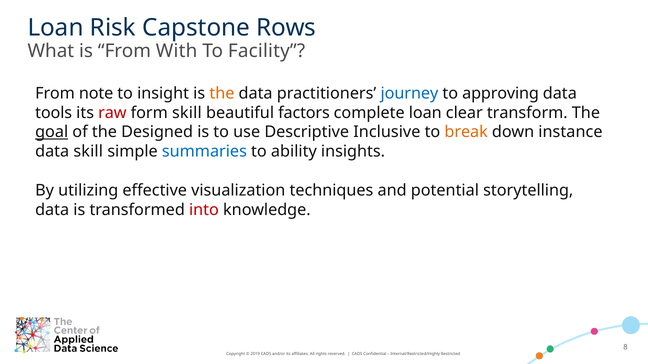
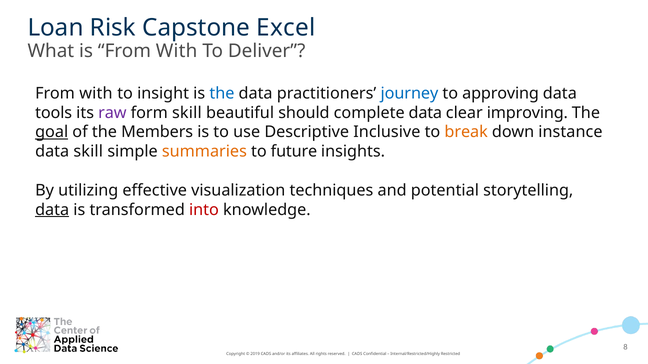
Rows: Rows -> Excel
Facility: Facility -> Deliver
note at (96, 93): note -> with
the at (222, 93) colour: orange -> blue
raw colour: red -> purple
factors: factors -> should
complete loan: loan -> data
transform: transform -> improving
Designed: Designed -> Members
summaries colour: blue -> orange
ability: ability -> future
data at (52, 210) underline: none -> present
